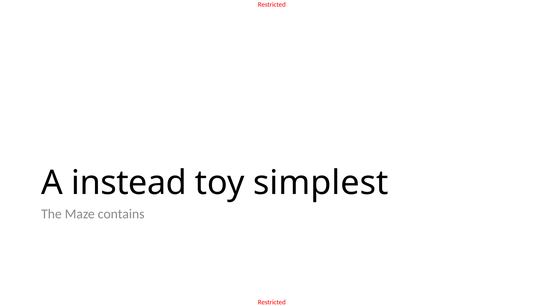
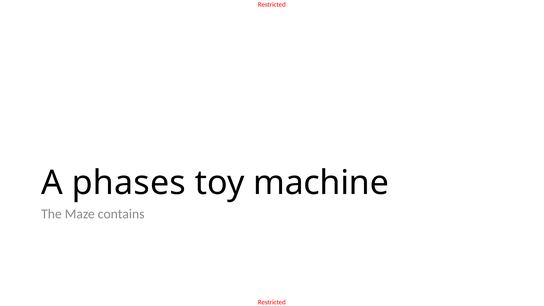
instead: instead -> phases
simplest: simplest -> machine
